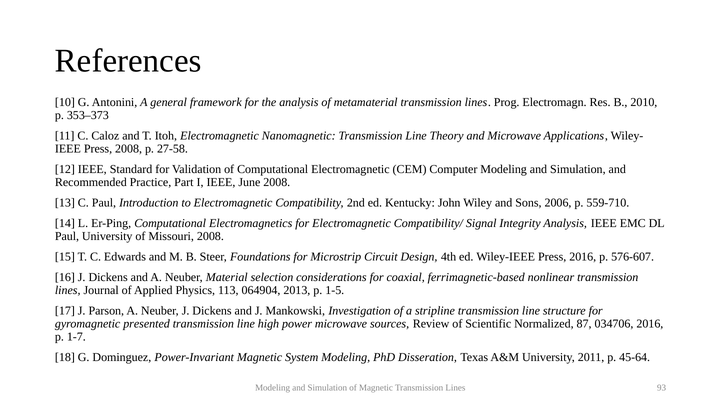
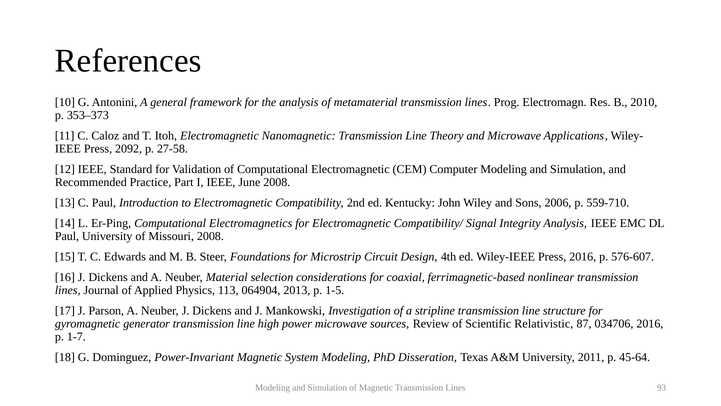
Press 2008: 2008 -> 2092
presented: presented -> generator
Normalized: Normalized -> Relativistic
